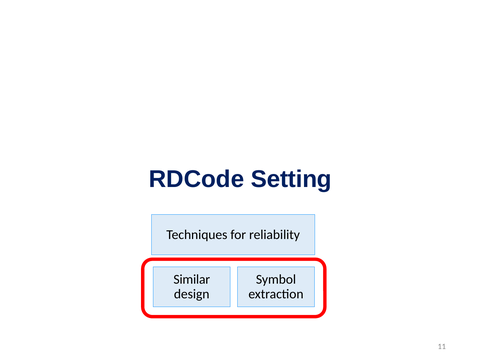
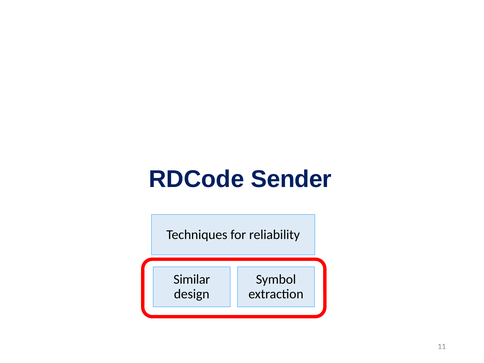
Setting: Setting -> Sender
